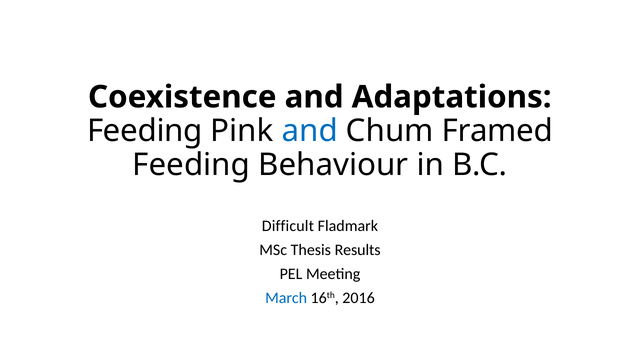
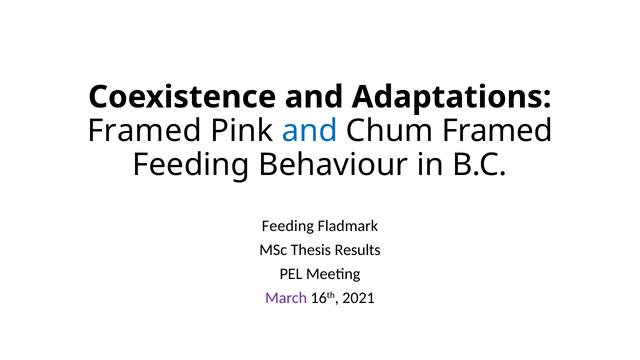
Feeding at (145, 131): Feeding -> Framed
Difficult at (288, 226): Difficult -> Feeding
March colour: blue -> purple
2016: 2016 -> 2021
